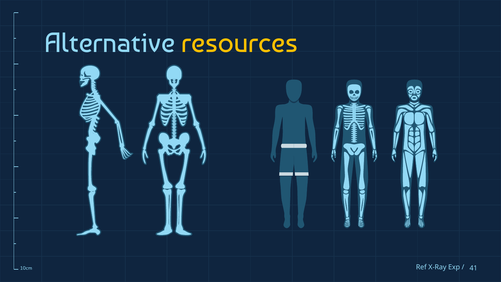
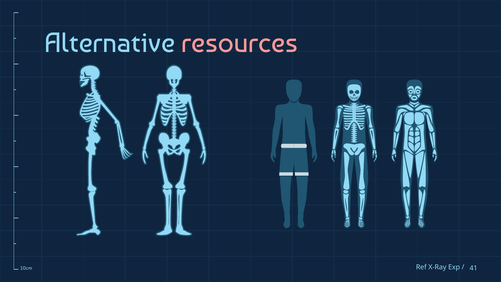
resources colour: yellow -> pink
